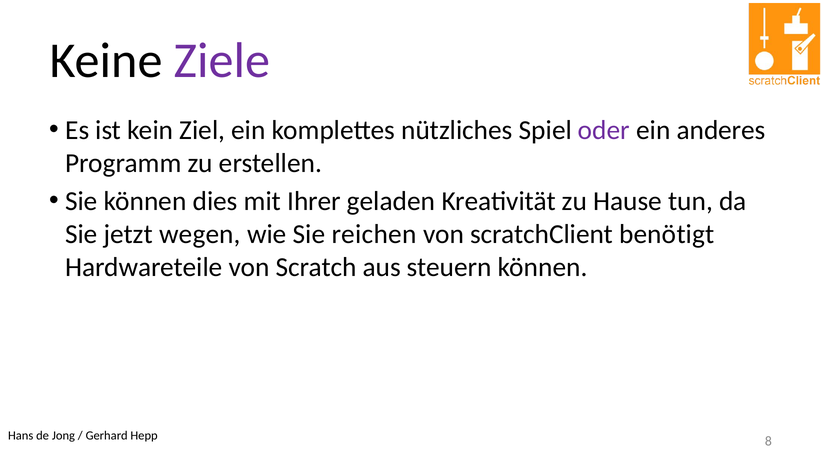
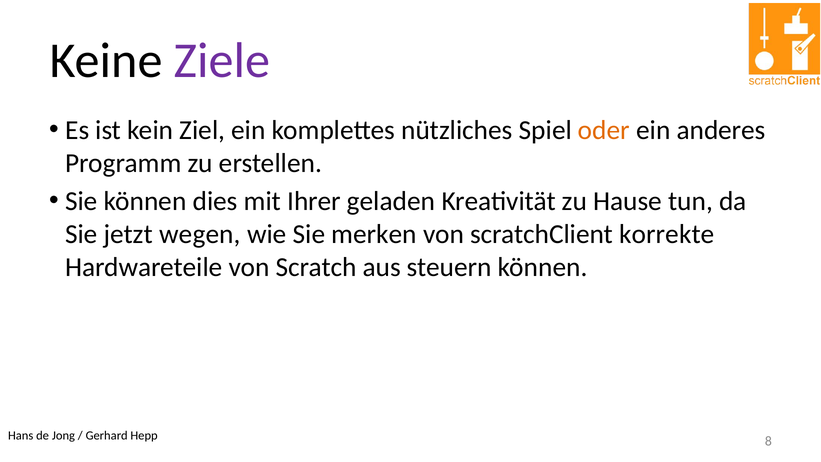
oder colour: purple -> orange
reichen: reichen -> merken
benötigt: benötigt -> korrekte
